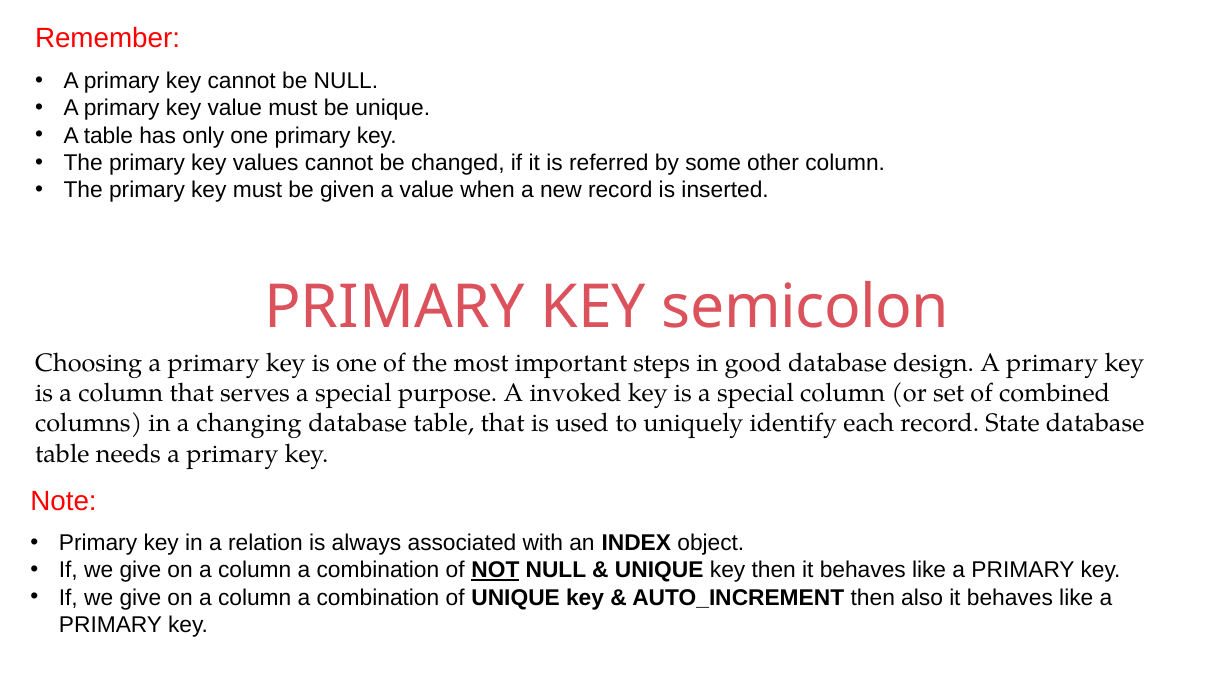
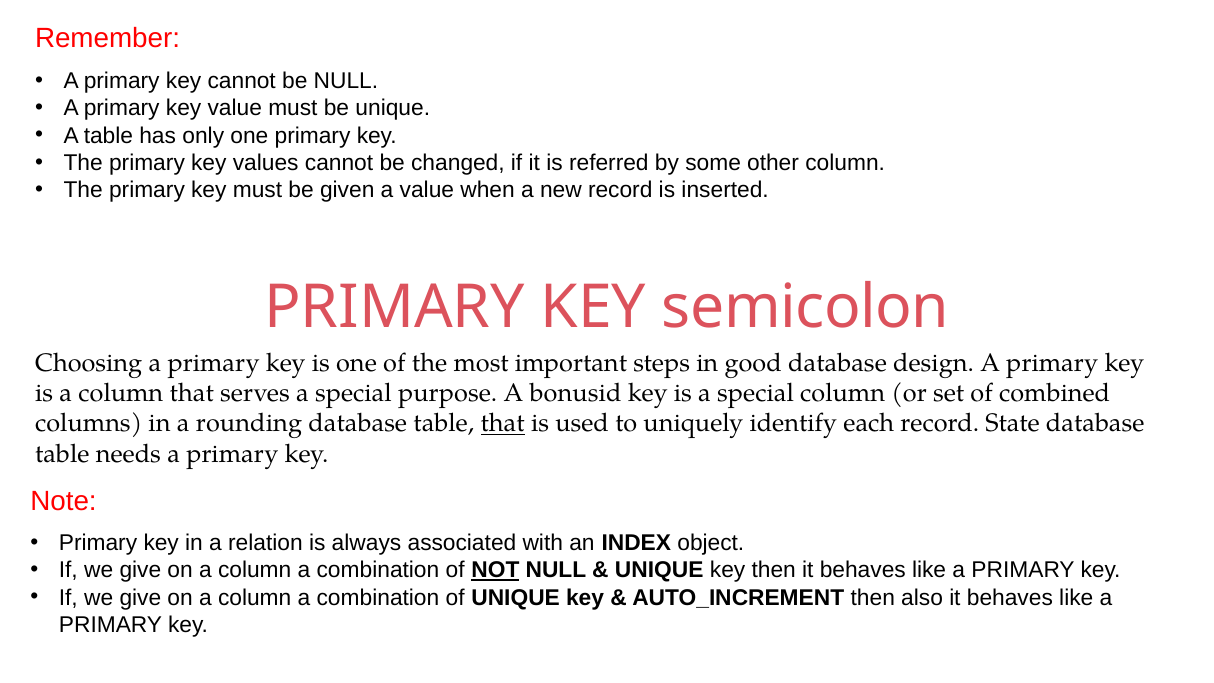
invoked: invoked -> bonusid
changing: changing -> rounding
that at (503, 424) underline: none -> present
